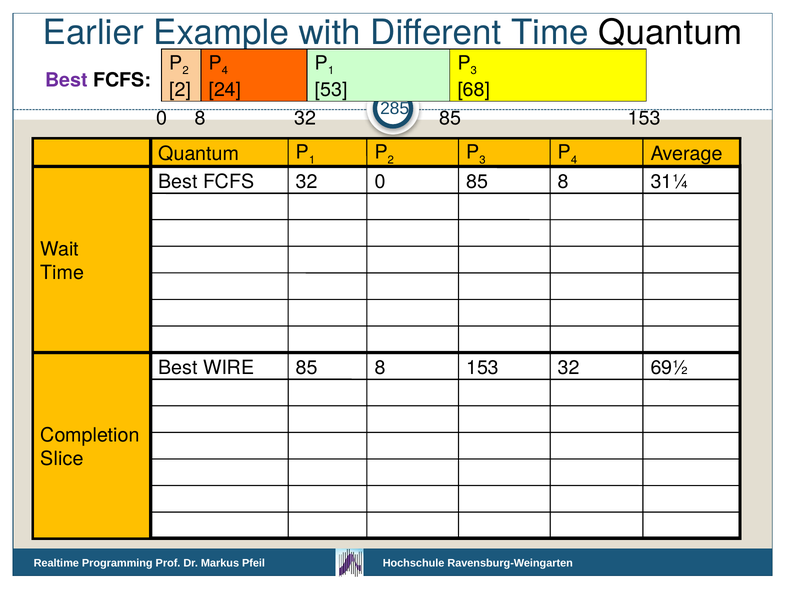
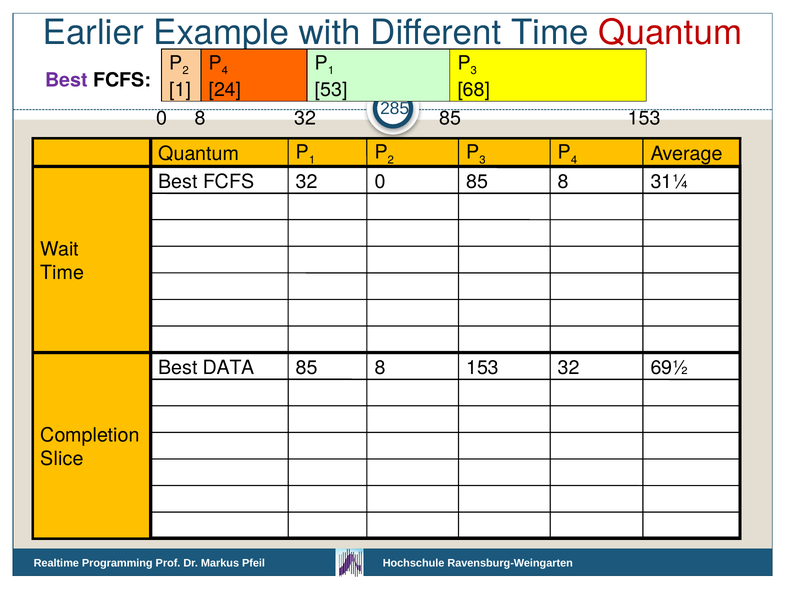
Quantum at (670, 33) colour: black -> red
2 at (180, 90): 2 -> 1
WIRE: WIRE -> DATA
